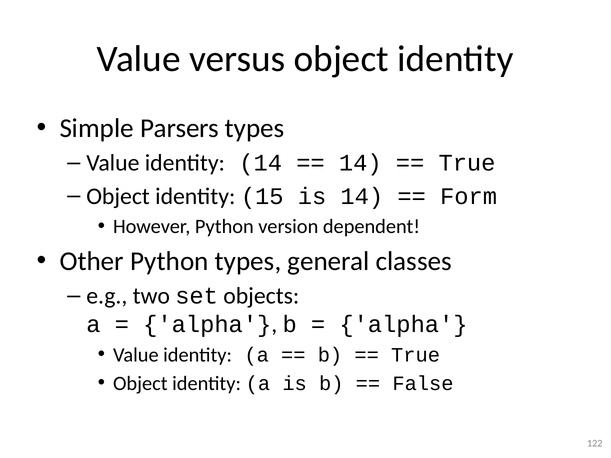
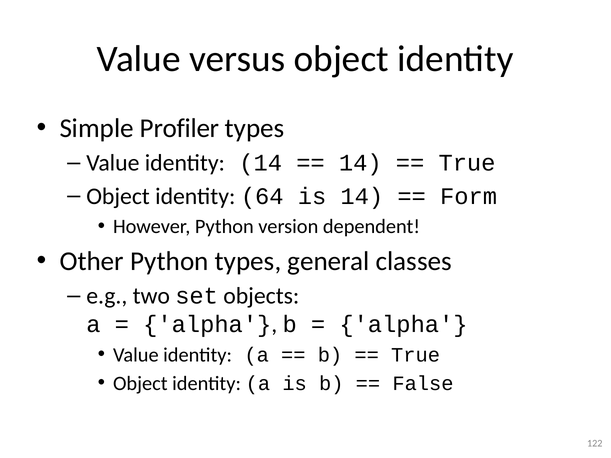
Parsers: Parsers -> Profiler
15: 15 -> 64
